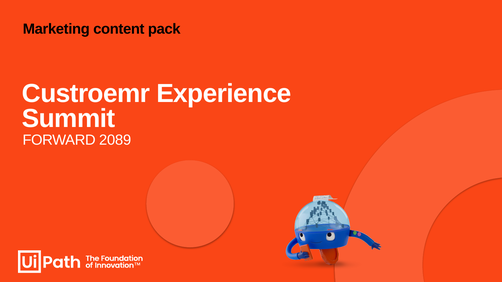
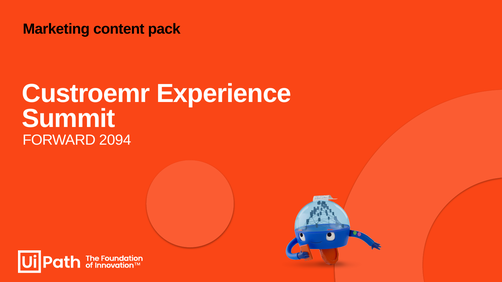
2089: 2089 -> 2094
